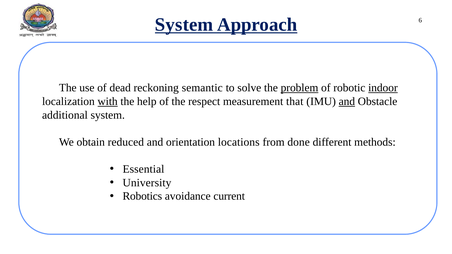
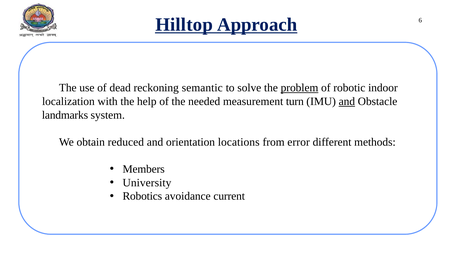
System at (184, 25): System -> Hilltop
indoor underline: present -> none
with underline: present -> none
respect: respect -> needed
that: that -> turn
additional: additional -> landmarks
done: done -> error
Essential: Essential -> Members
